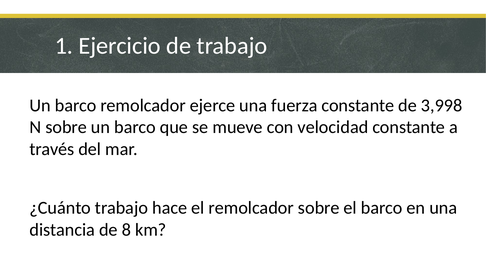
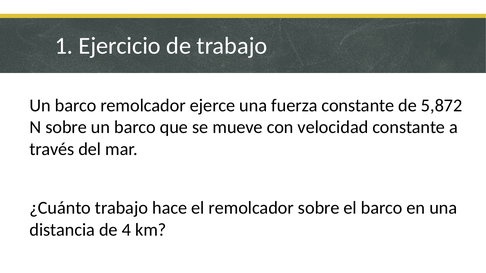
3,998: 3,998 -> 5,872
8: 8 -> 4
